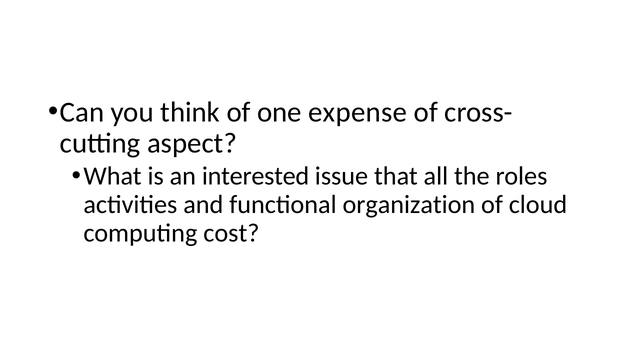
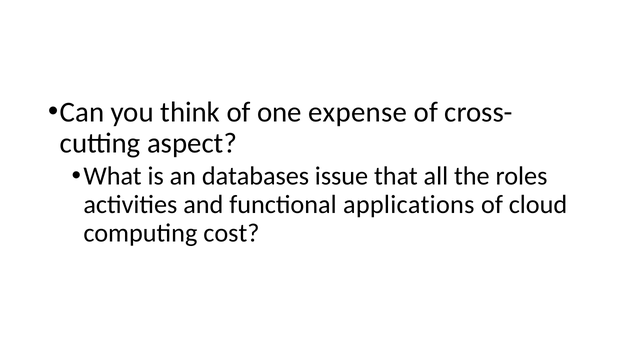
interested: interested -> databases
organization: organization -> applications
